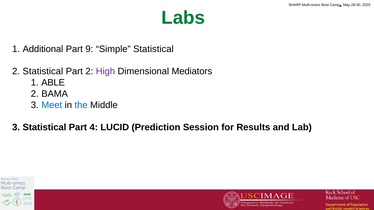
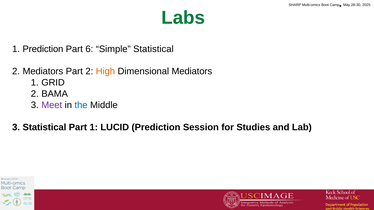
1 Additional: Additional -> Prediction
9: 9 -> 6
2 Statistical: Statistical -> Mediators
High colour: purple -> orange
ABLE: ABLE -> GRID
Meet colour: blue -> purple
Part 4: 4 -> 1
Results: Results -> Studies
